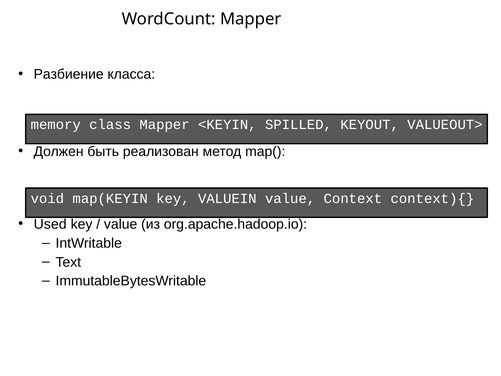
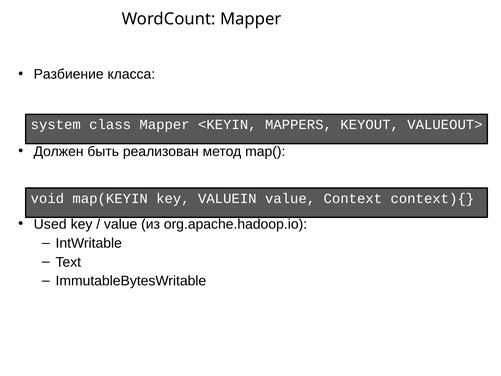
memory: memory -> system
SPILLED: SPILLED -> MAPPERS
